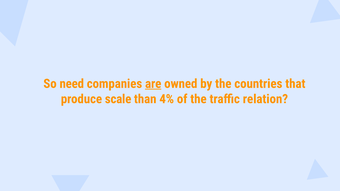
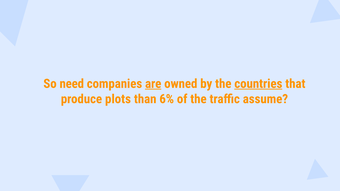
countries underline: none -> present
scale: scale -> plots
4%: 4% -> 6%
relation: relation -> assume
